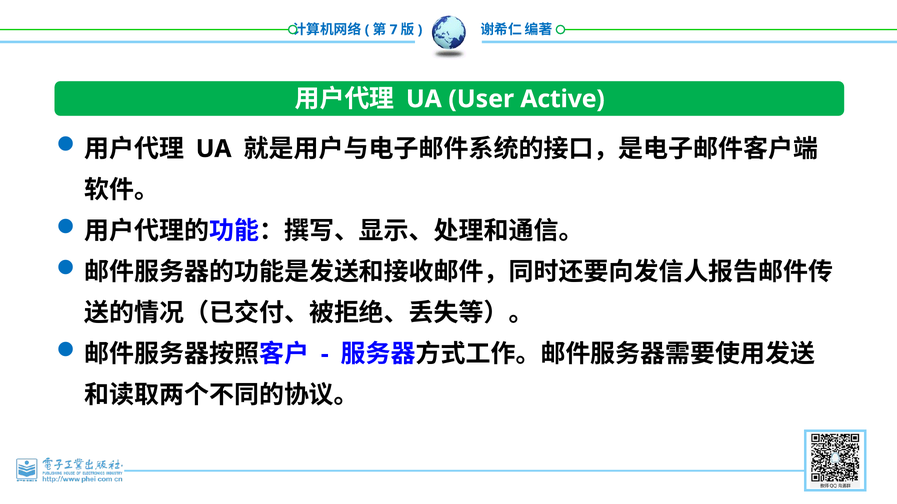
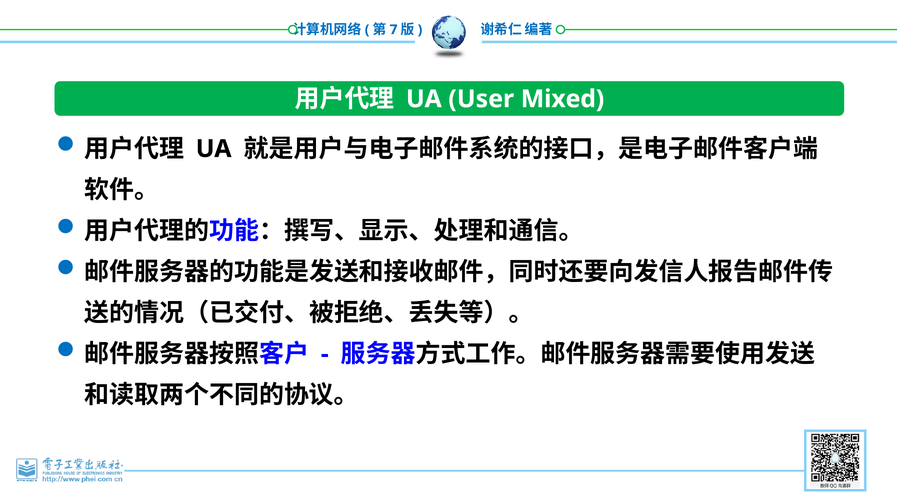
Active: Active -> Mixed
